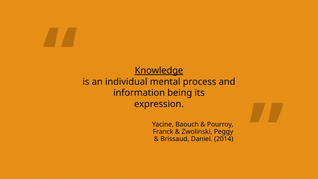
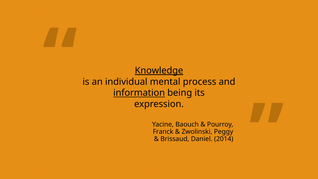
information underline: none -> present
